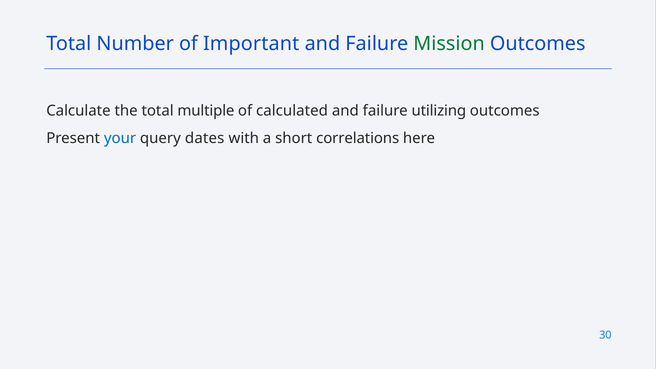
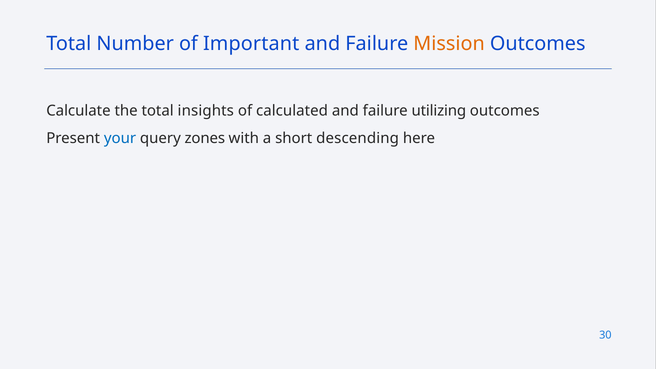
Mission colour: green -> orange
multiple: multiple -> insights
dates: dates -> zones
correlations: correlations -> descending
